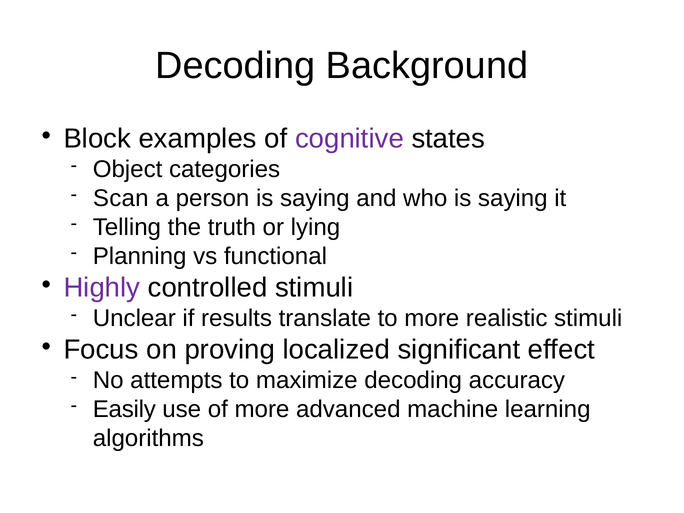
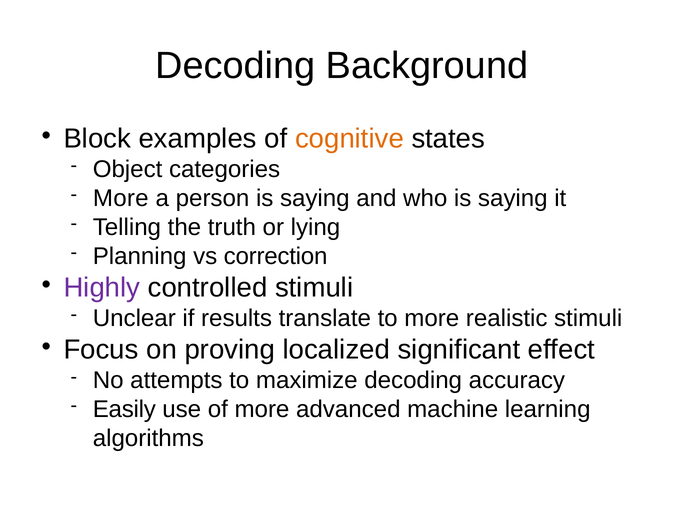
cognitive colour: purple -> orange
Scan at (121, 198): Scan -> More
functional: functional -> correction
